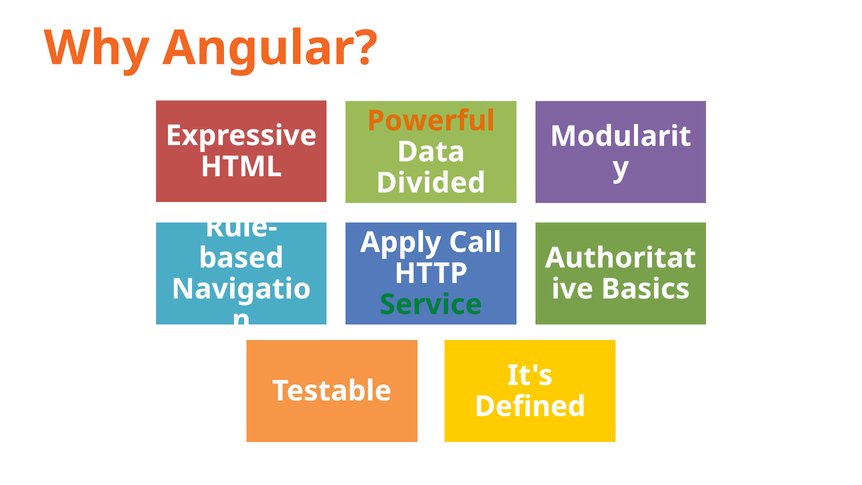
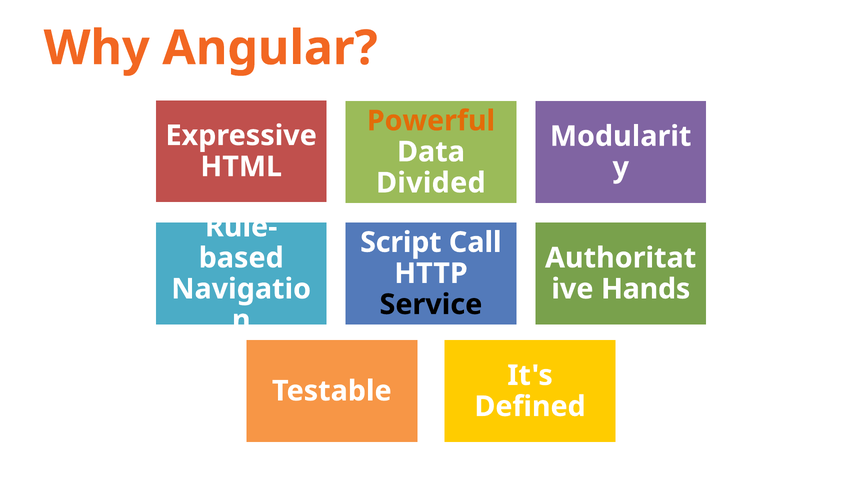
Apply: Apply -> Script
Basics: Basics -> Hands
Service colour: green -> black
